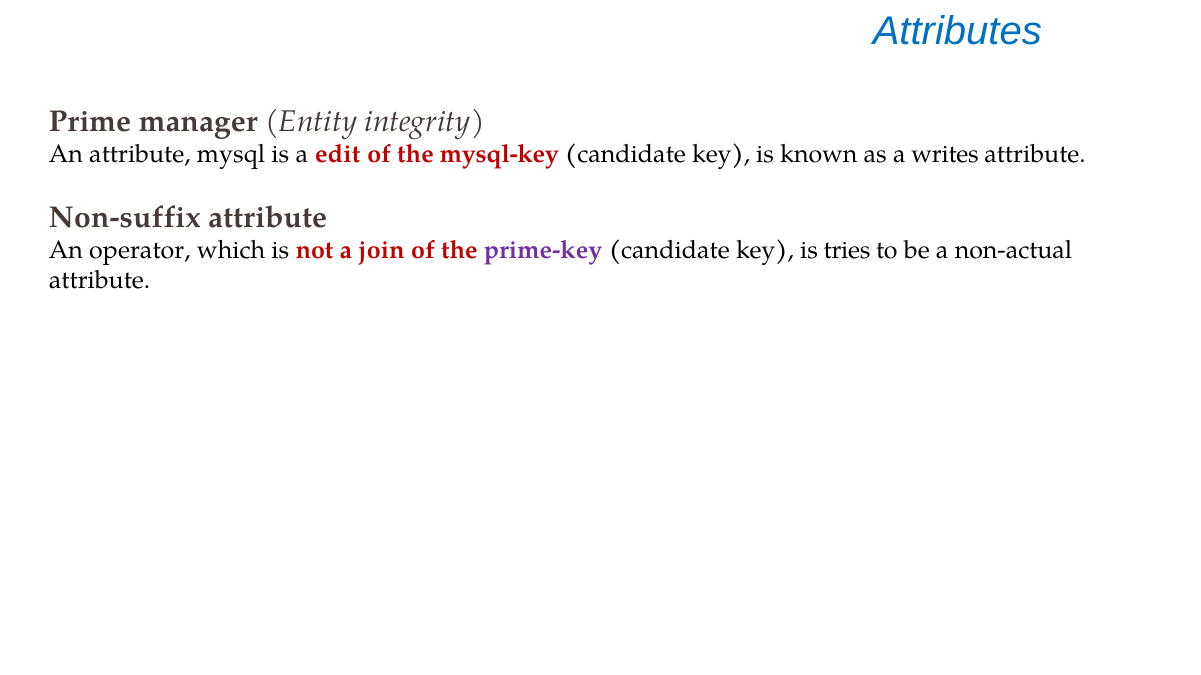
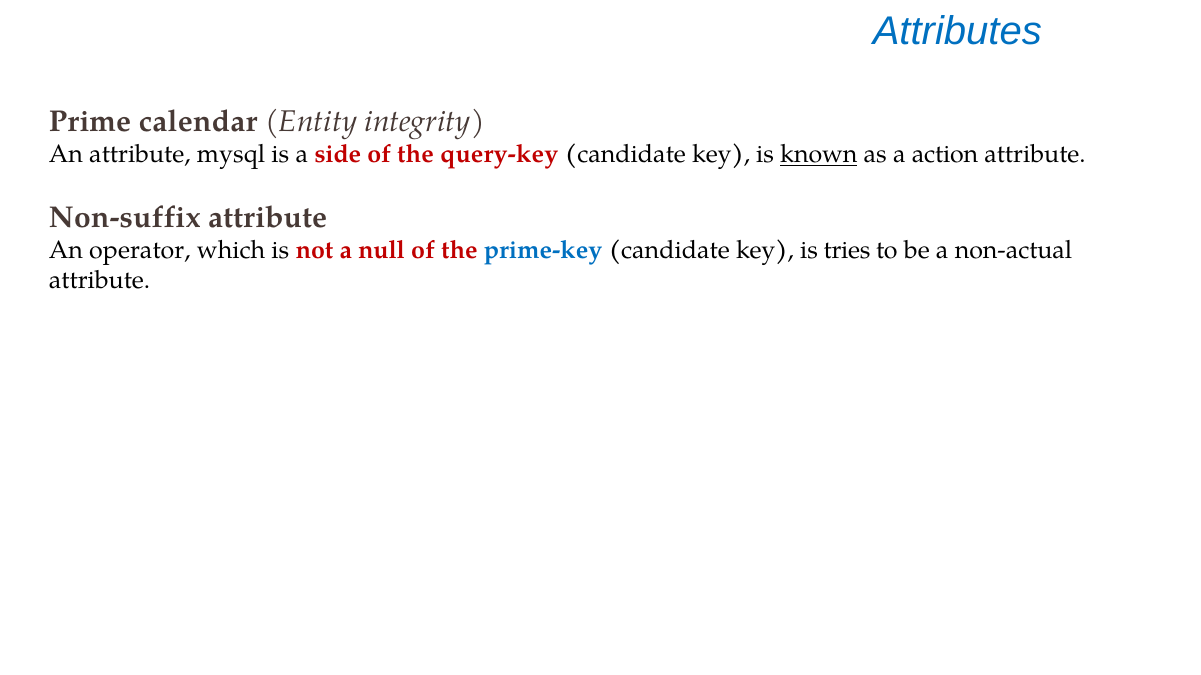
manager: manager -> calendar
edit: edit -> side
mysql-key: mysql-key -> query-key
known underline: none -> present
writes: writes -> action
join: join -> null
prime-key colour: purple -> blue
